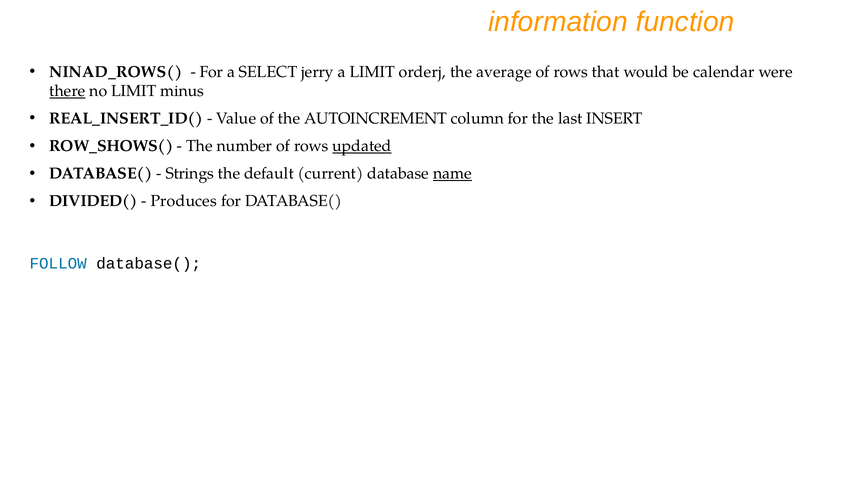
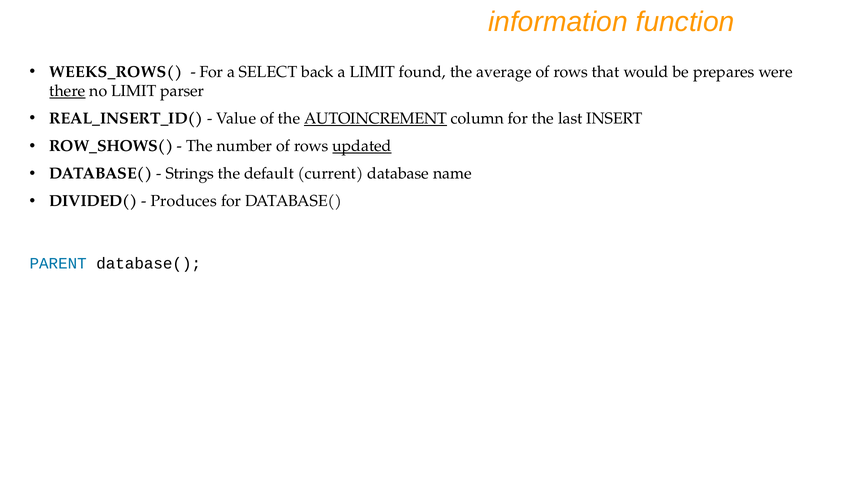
NINAD_ROWS(: NINAD_ROWS( -> WEEKS_ROWS(
jerry: jerry -> back
orderj: orderj -> found
calendar: calendar -> prepares
minus: minus -> parser
AUTOINCREMENT underline: none -> present
name underline: present -> none
FOLLOW: FOLLOW -> PARENT
